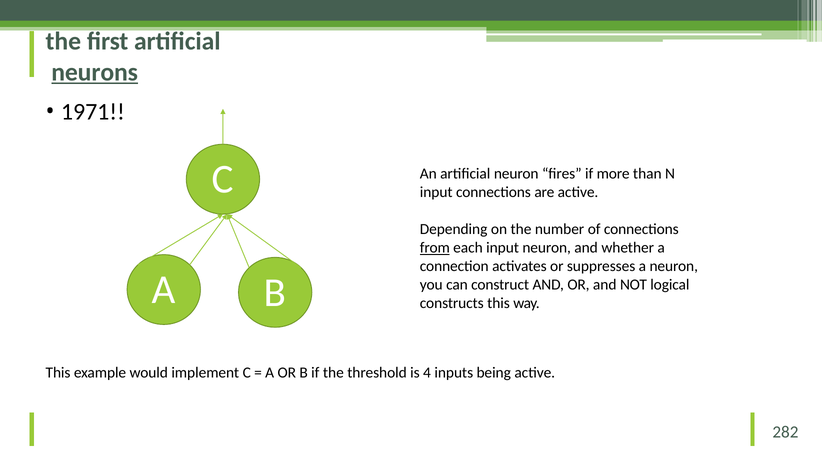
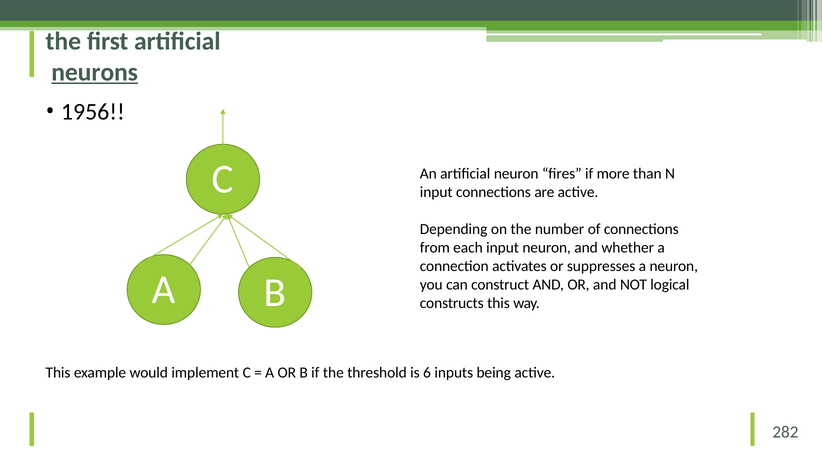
1971: 1971 -> 1956
from underline: present -> none
4: 4 -> 6
